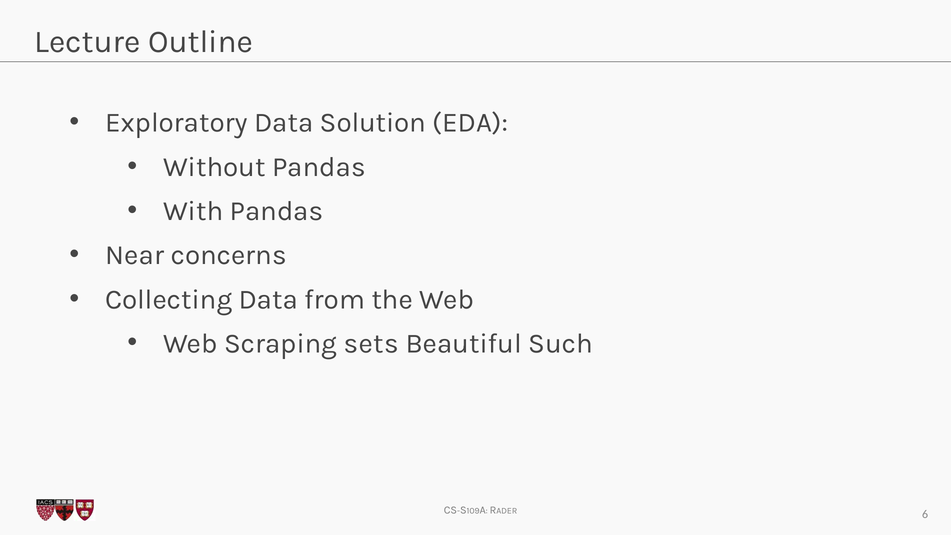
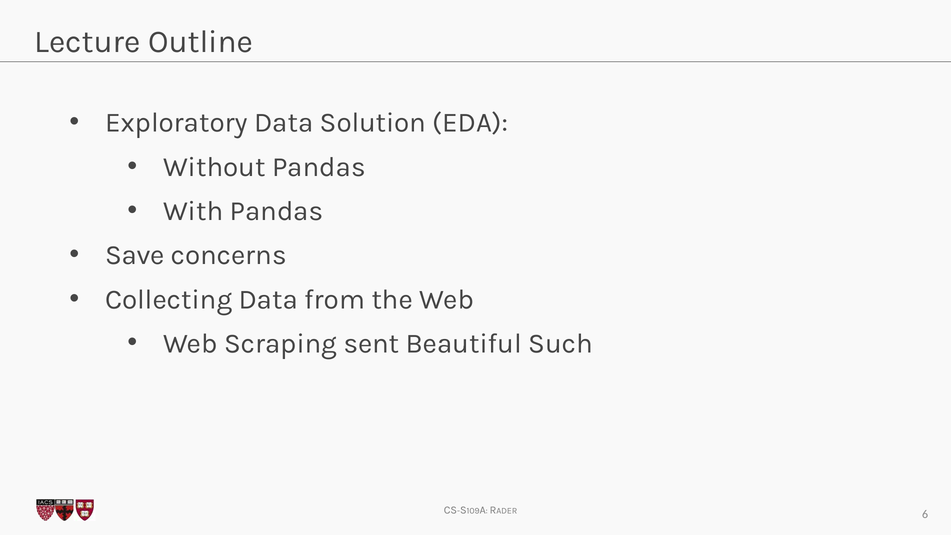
Near: Near -> Save
sets: sets -> sent
